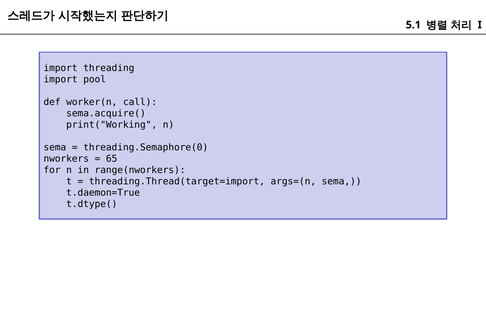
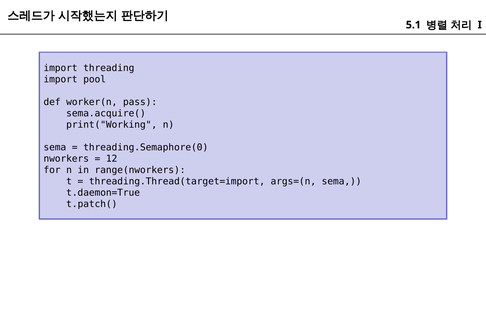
call: call -> pass
65: 65 -> 12
t.dtype(: t.dtype( -> t.patch(
